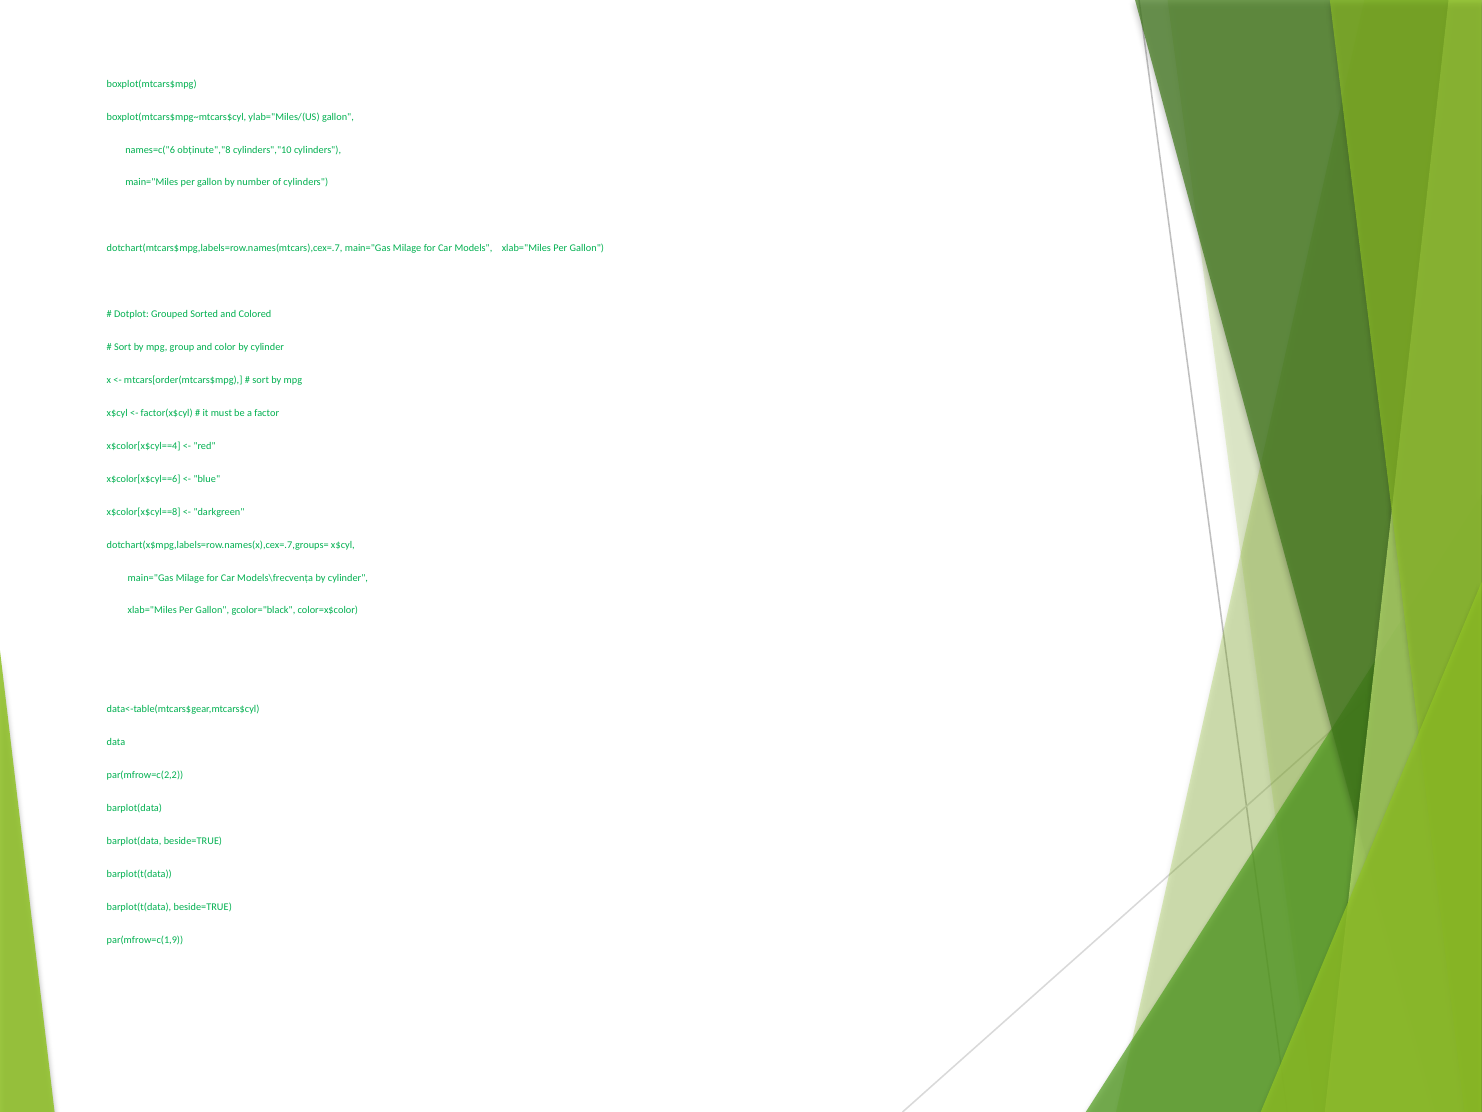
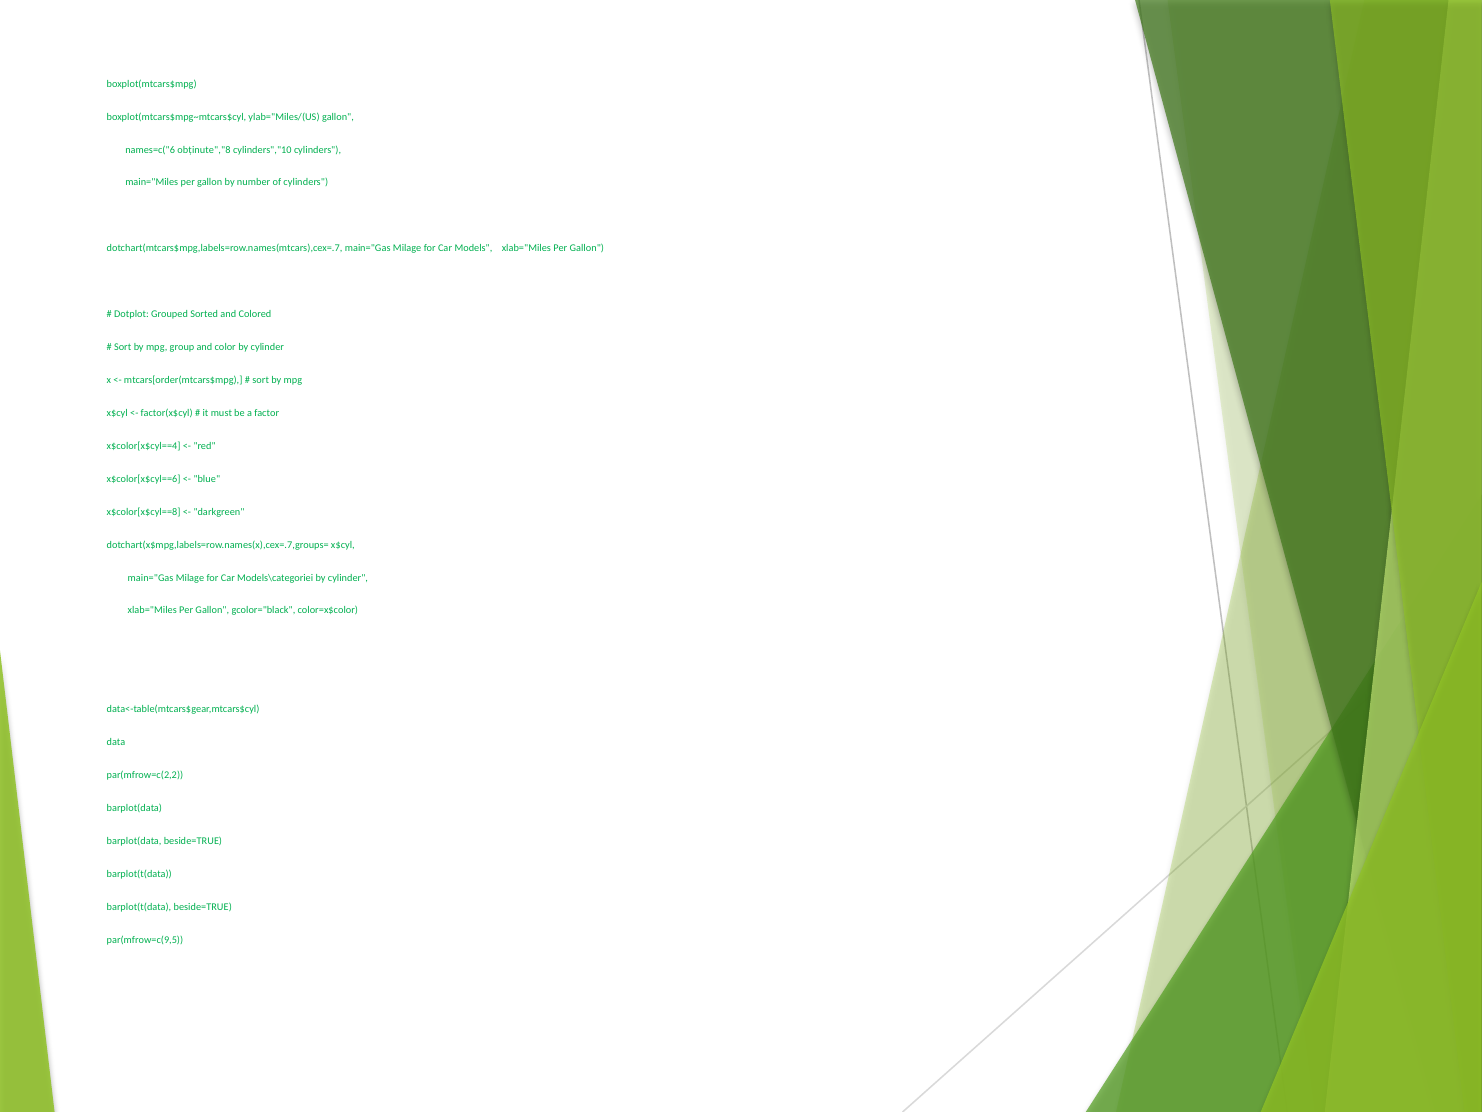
Models\frecvența: Models\frecvența -> Models\categoriei
par(mfrow=c(1,9: par(mfrow=c(1,9 -> par(mfrow=c(9,5
